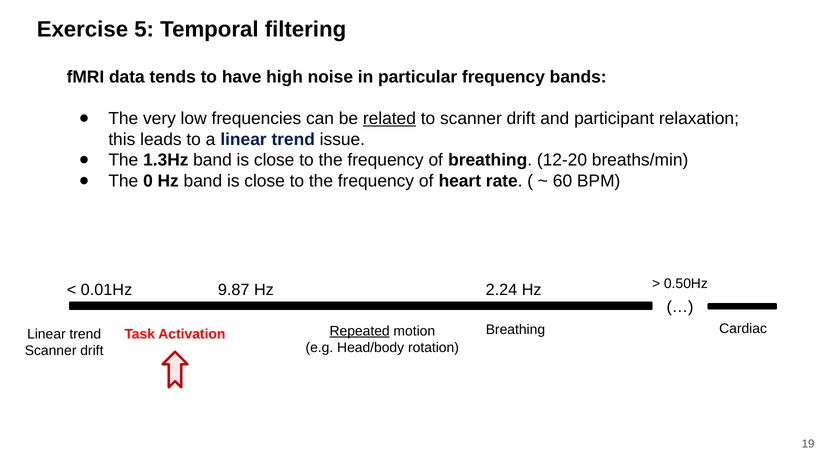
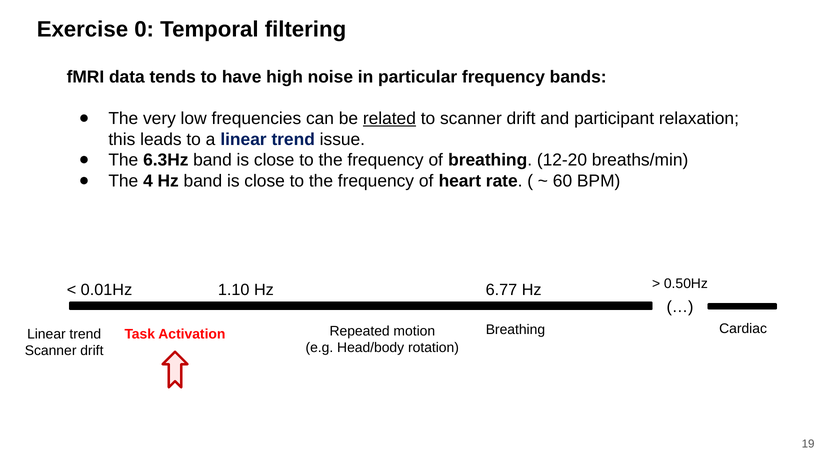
5: 5 -> 0
1.3Hz: 1.3Hz -> 6.3Hz
0: 0 -> 4
9.87: 9.87 -> 1.10
2.24: 2.24 -> 6.77
Repeated underline: present -> none
